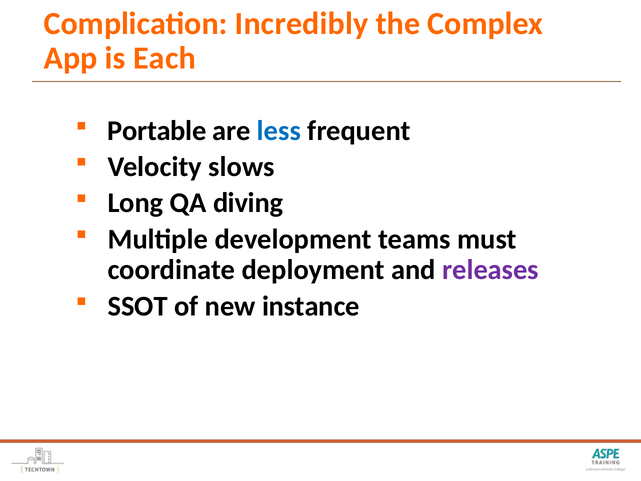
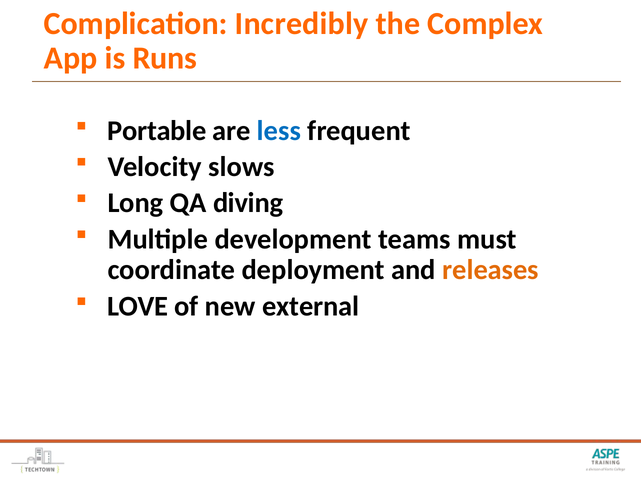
Each: Each -> Runs
releases colour: purple -> orange
SSOT: SSOT -> LOVE
instance: instance -> external
